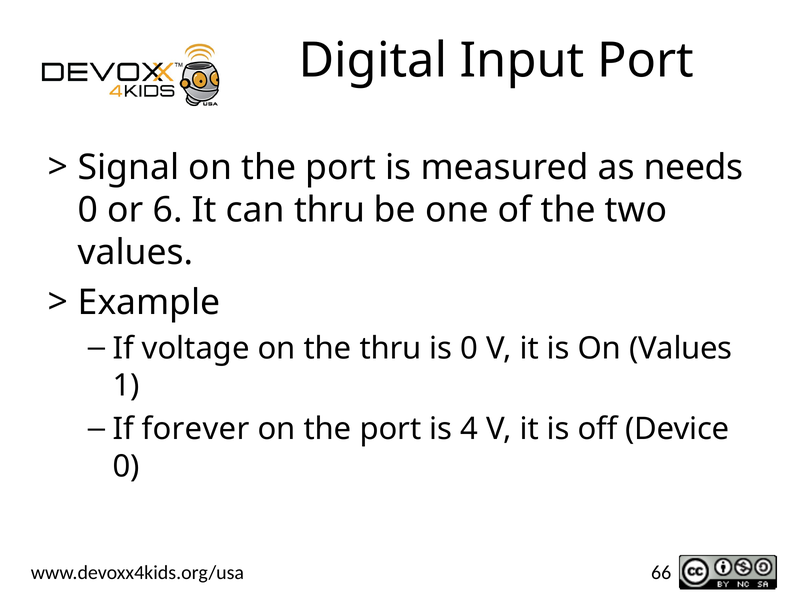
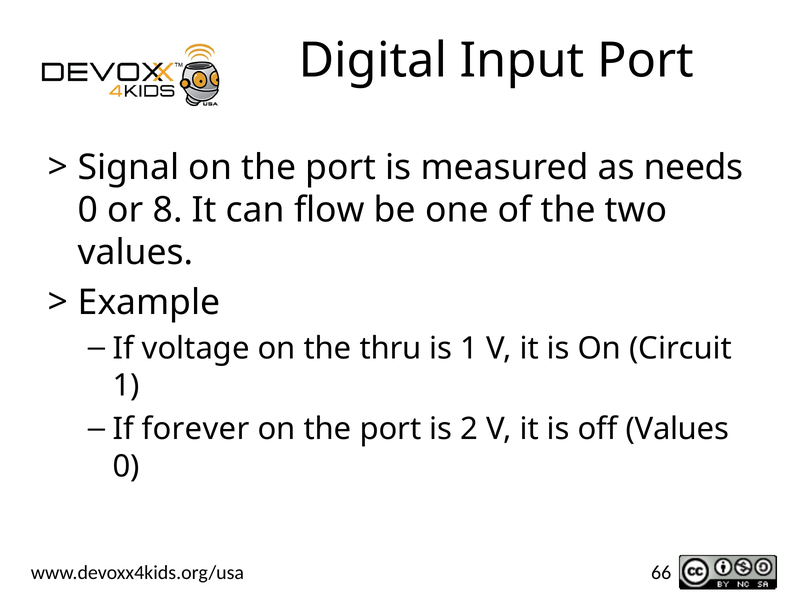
6: 6 -> 8
can thru: thru -> flow
is 0: 0 -> 1
On Values: Values -> Circuit
4: 4 -> 2
off Device: Device -> Values
